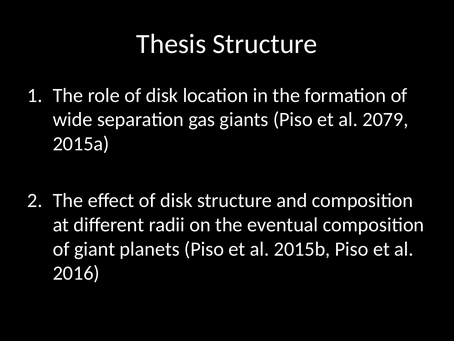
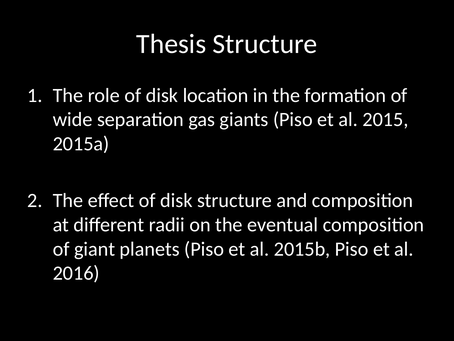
2079: 2079 -> 2015
